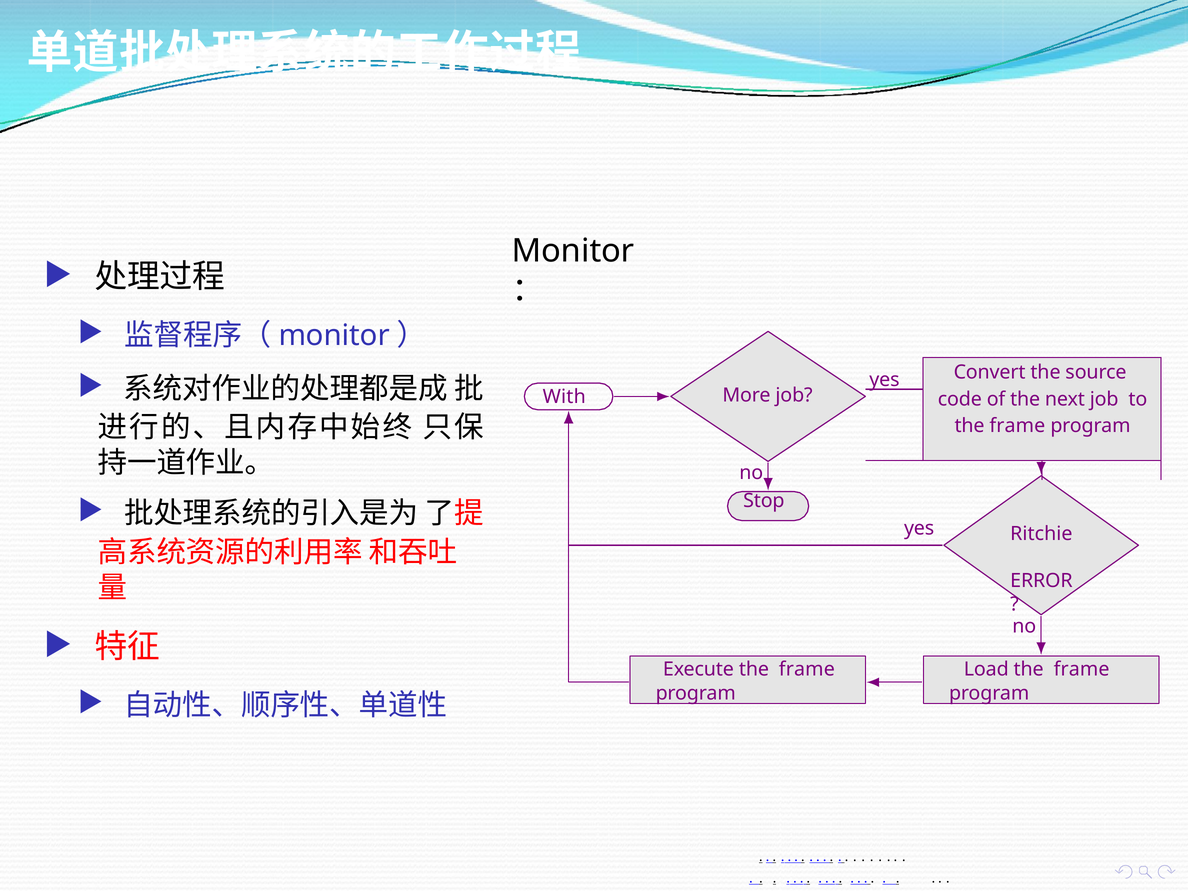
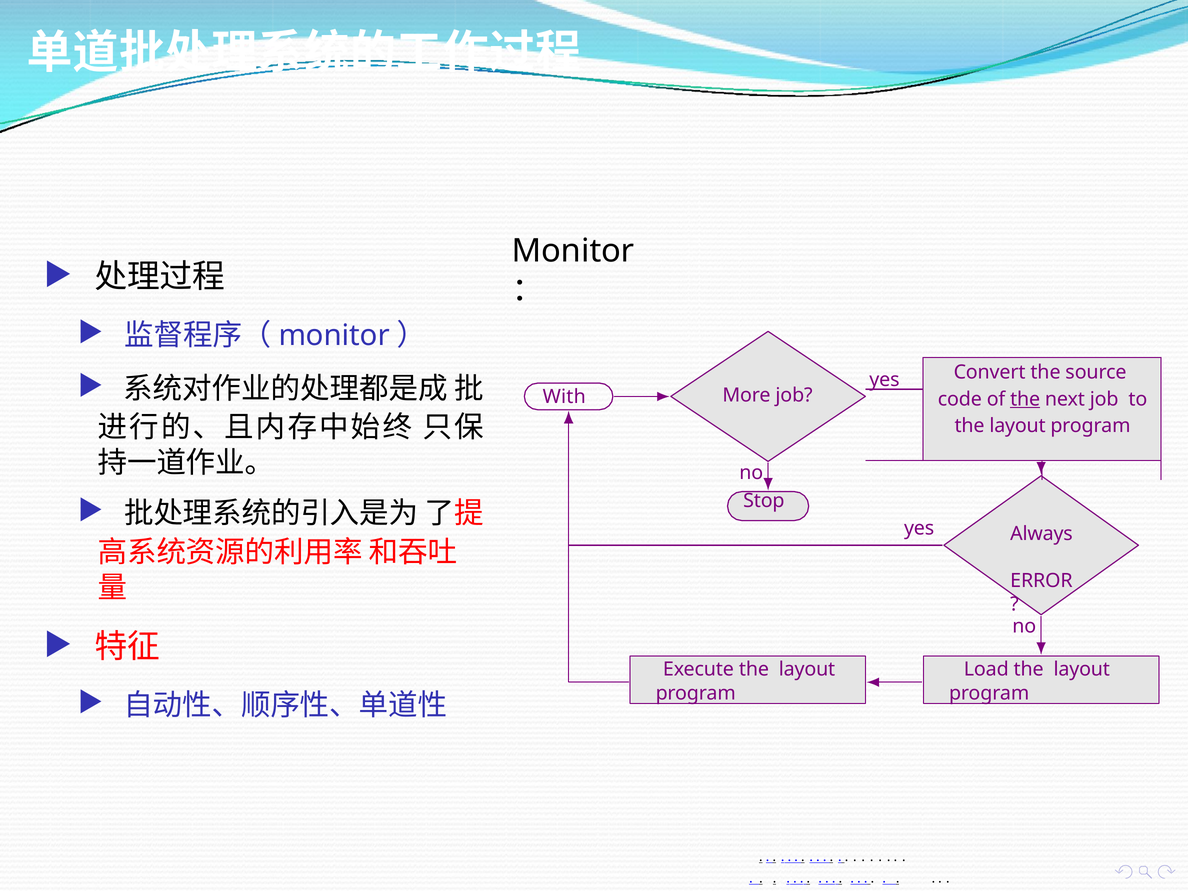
the at (1025, 399) underline: none -> present
frame at (1017, 426): frame -> layout
Ritchie: Ritchie -> Always
Execute the frame: frame -> layout
Load the frame: frame -> layout
